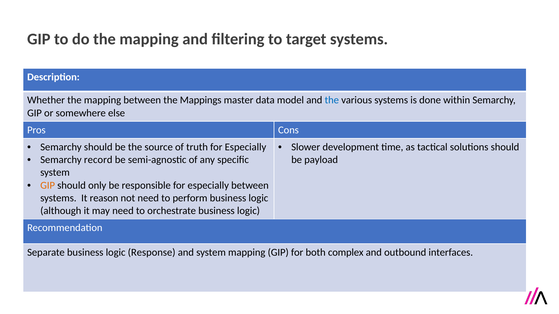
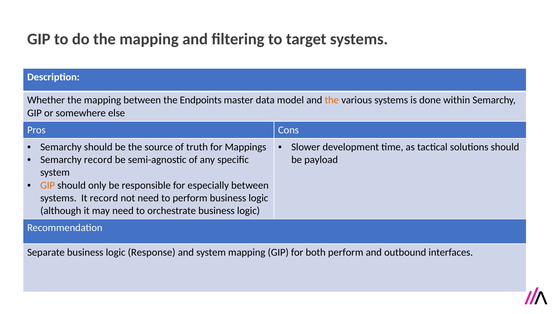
Mappings: Mappings -> Endpoints
the at (332, 100) colour: blue -> orange
truth for Especially: Especially -> Mappings
It reason: reason -> record
both complex: complex -> perform
